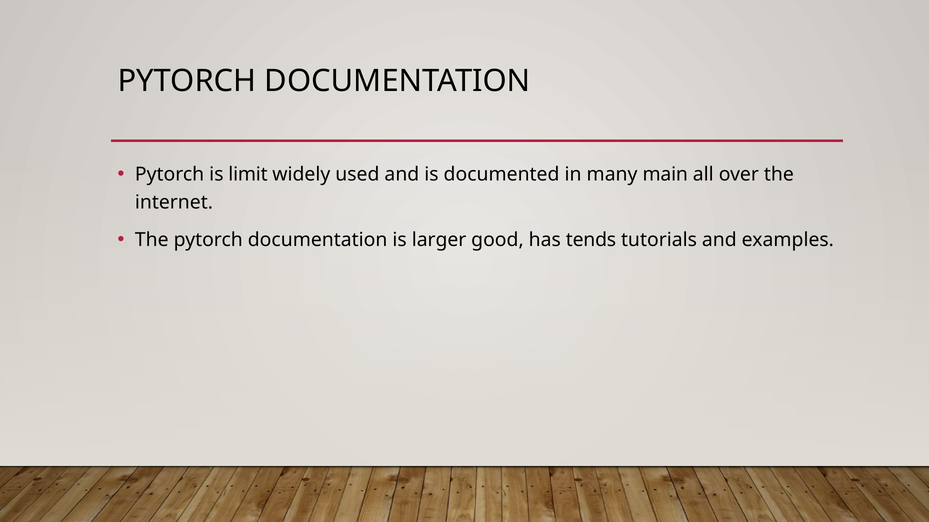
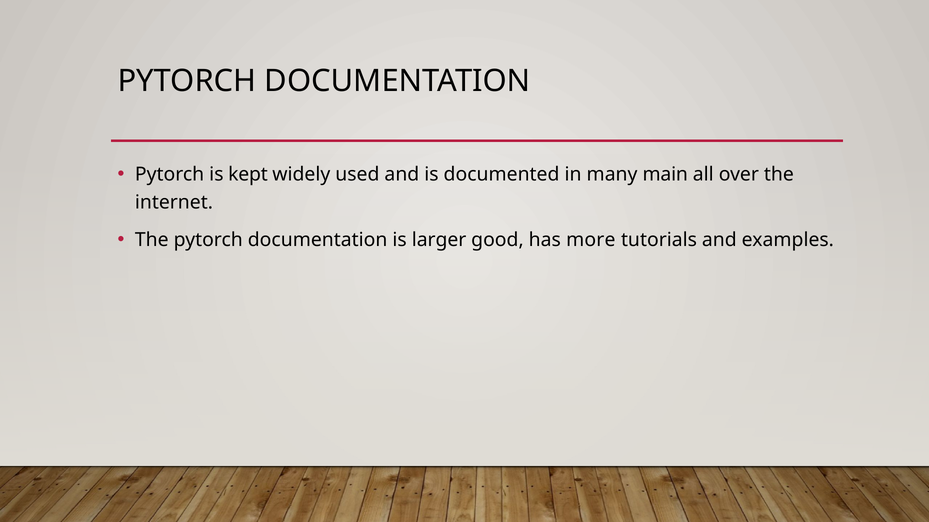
limit: limit -> kept
tends: tends -> more
